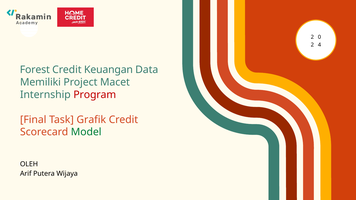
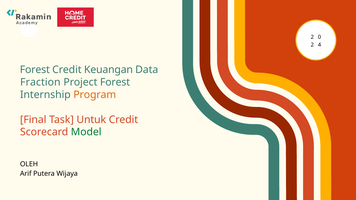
Memiliki: Memiliki -> Fraction
Project Macet: Macet -> Forest
Program colour: red -> orange
Grafik: Grafik -> Untuk
